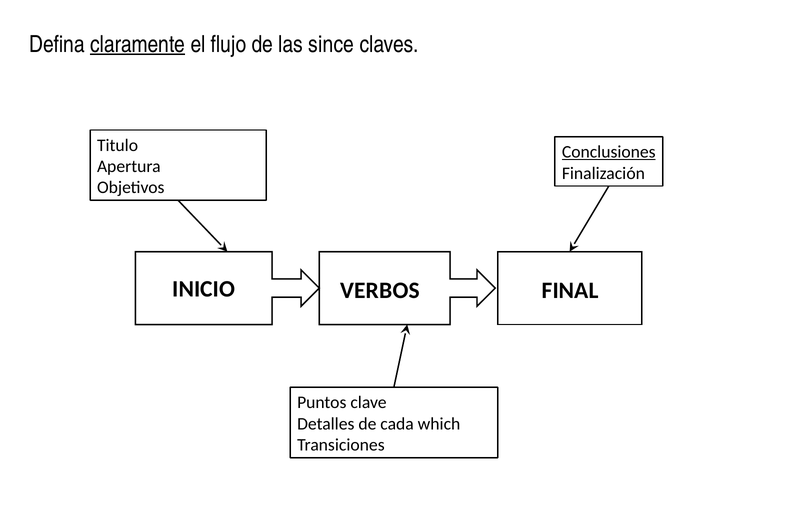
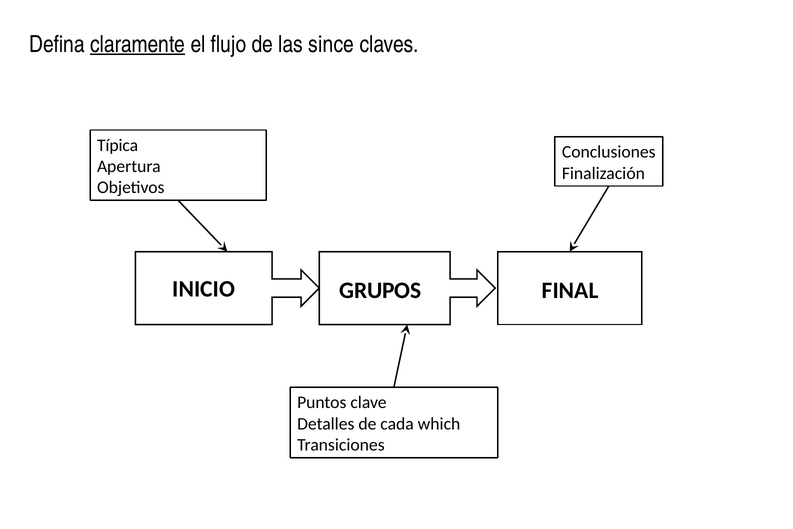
Titulo: Titulo -> Típica
Conclusiones underline: present -> none
VERBOS: VERBOS -> GRUPOS
